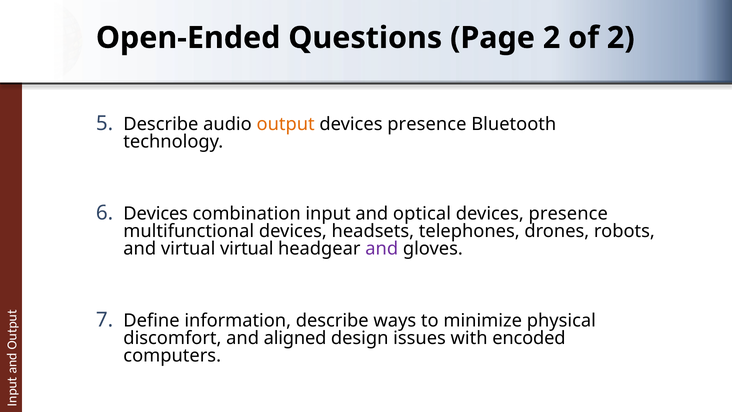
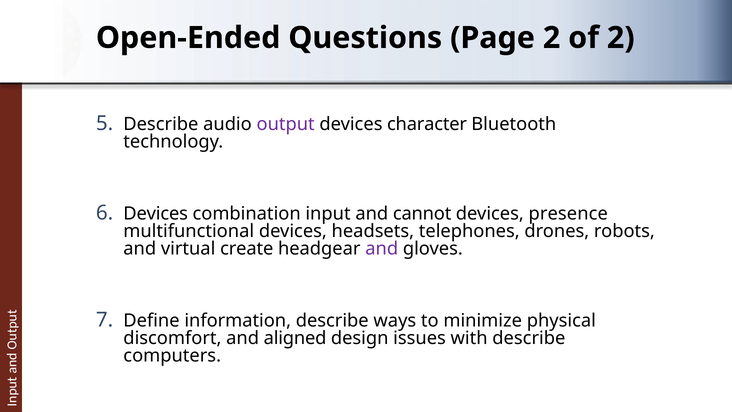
output colour: orange -> purple
presence at (427, 124): presence -> character
optical: optical -> cannot
virtual virtual: virtual -> create
with encoded: encoded -> describe
